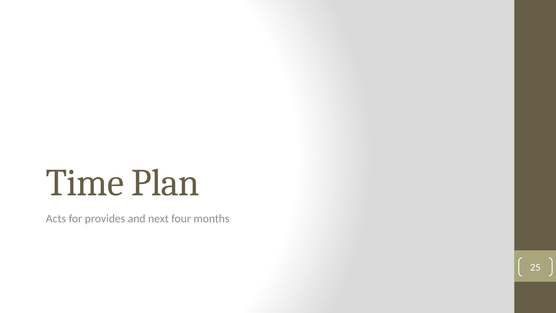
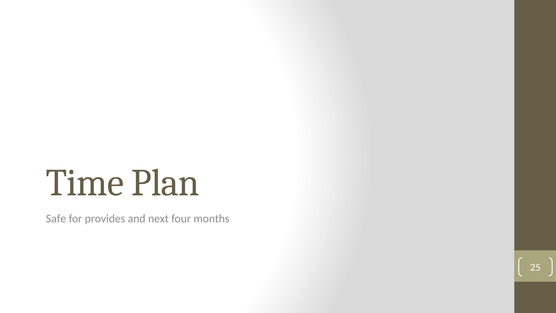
Acts: Acts -> Safe
